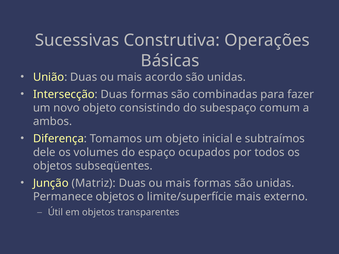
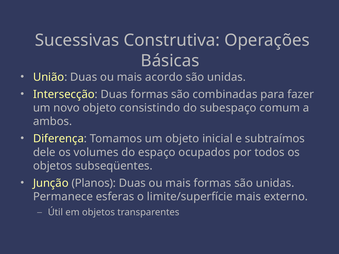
Matriz: Matriz -> Planos
Permanece objetos: objetos -> esferas
